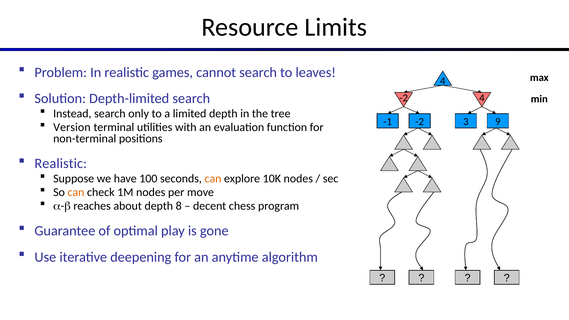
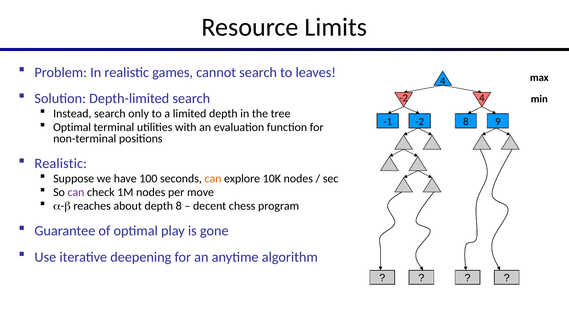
-2 3: 3 -> 8
Version at (72, 127): Version -> Optimal
can at (76, 192) colour: orange -> purple
